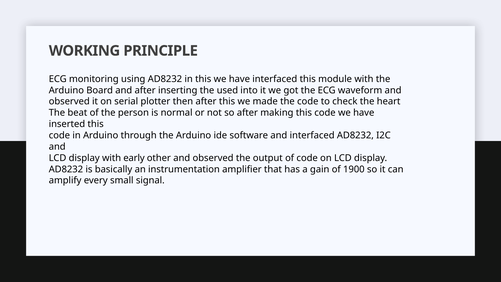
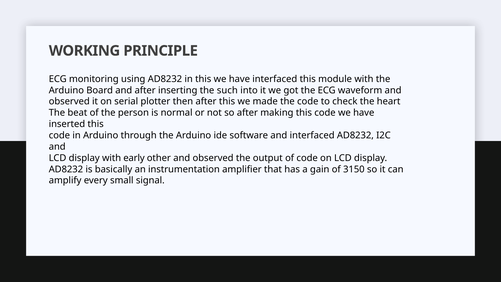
used: used -> such
1900: 1900 -> 3150
